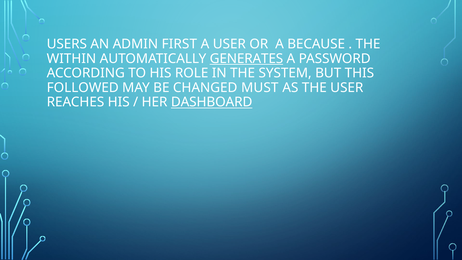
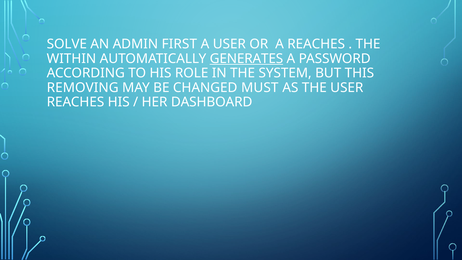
USERS: USERS -> SOLVE
A BECAUSE: BECAUSE -> REACHES
FOLLOWED: FOLLOWED -> REMOVING
DASHBOARD underline: present -> none
